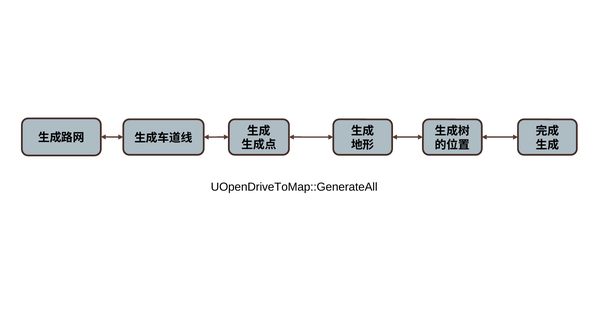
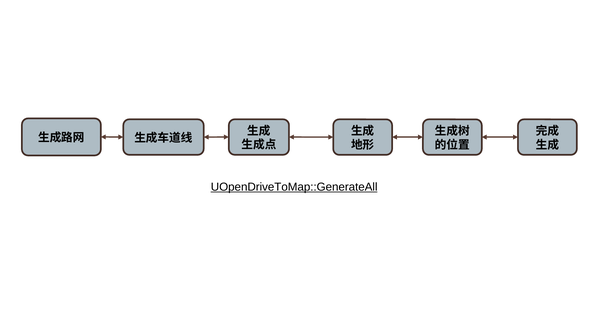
UOpenDriveToMap::GenerateAll underline: none -> present
